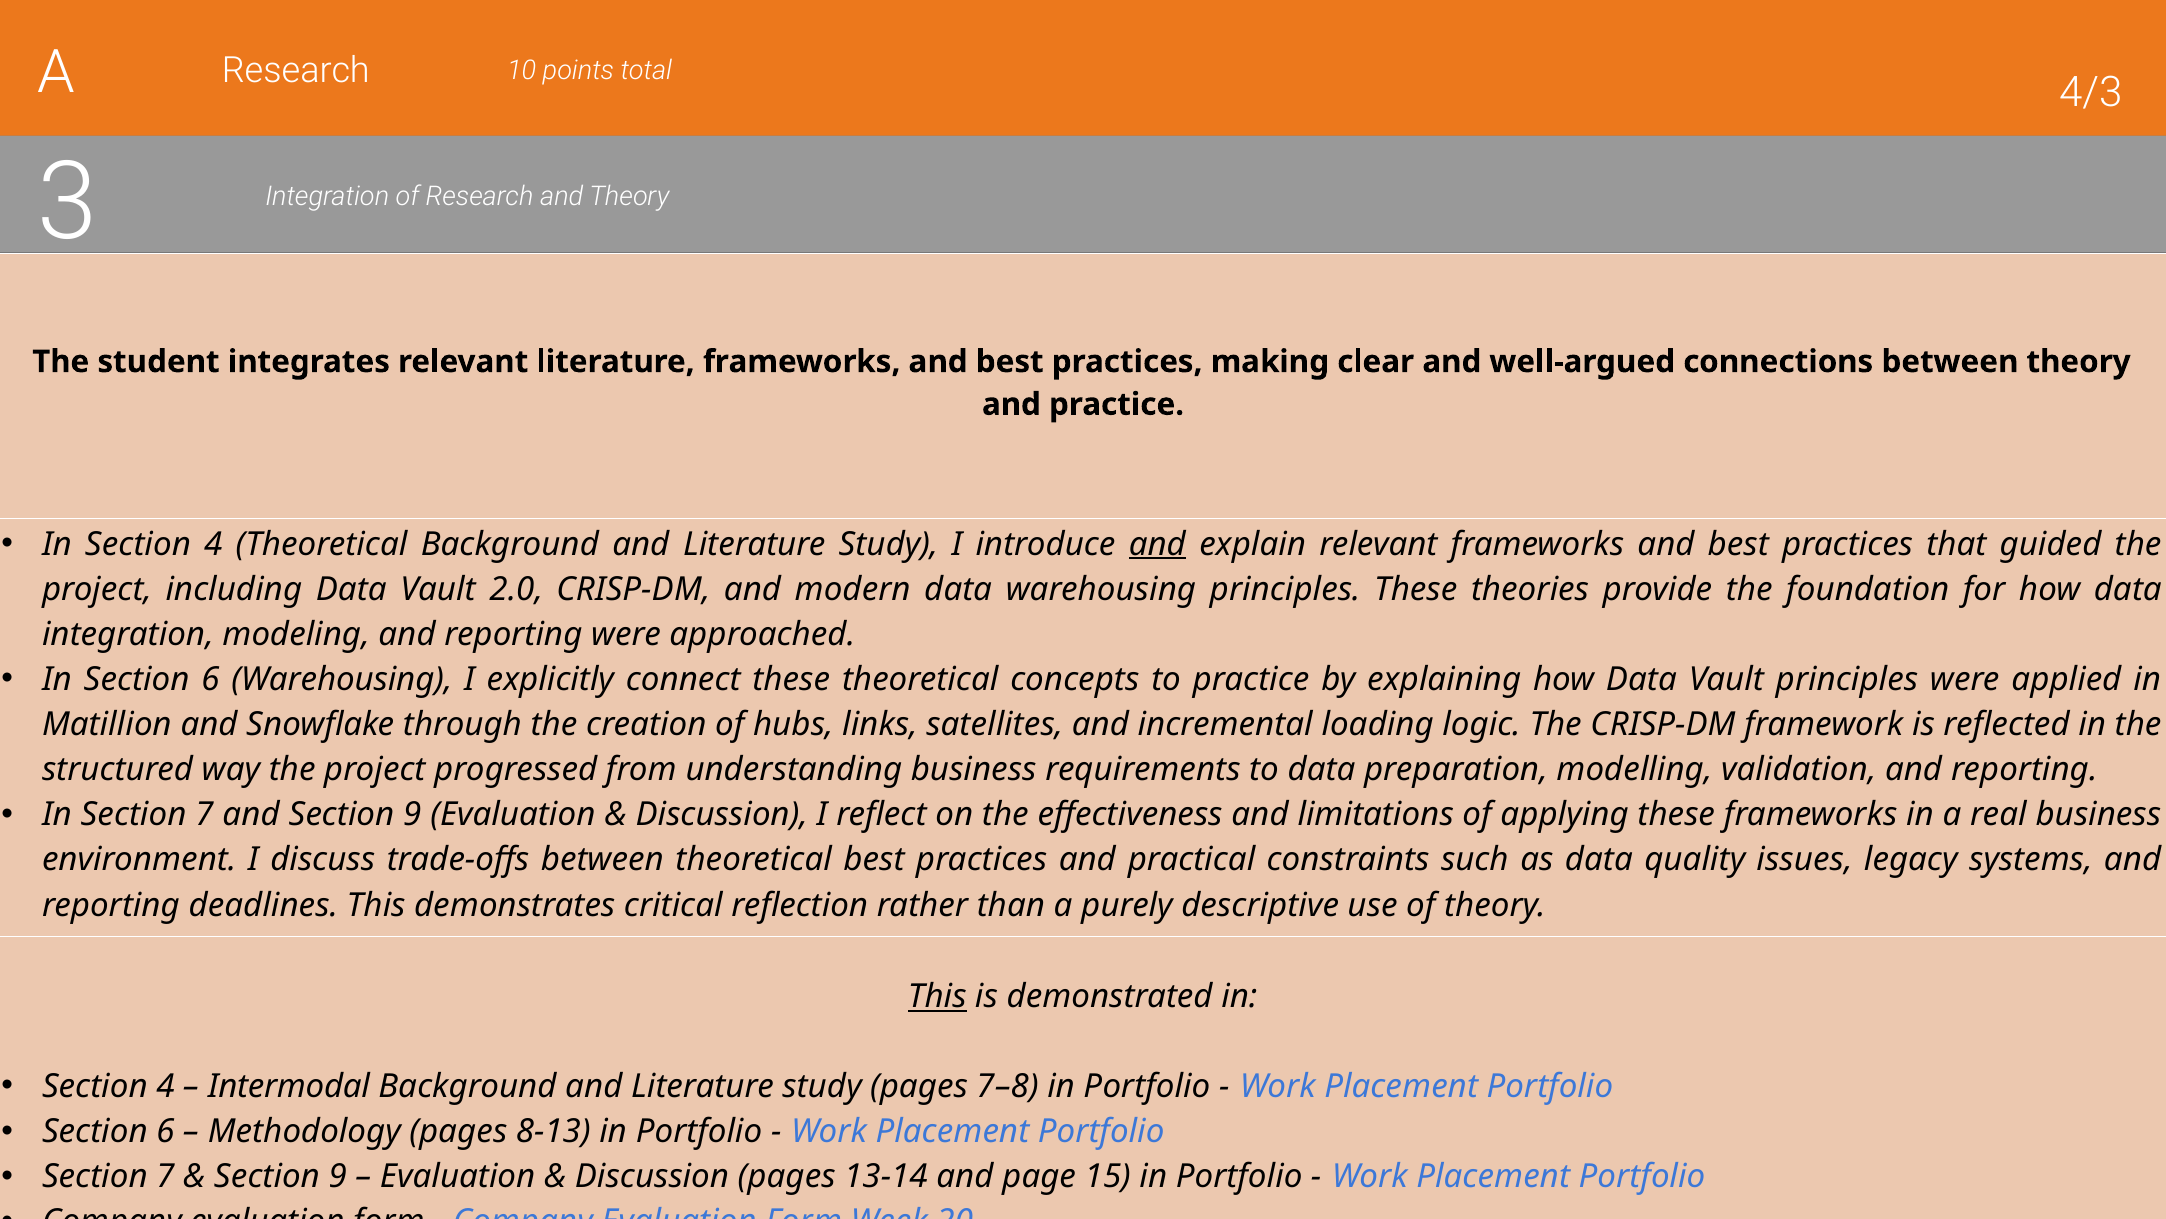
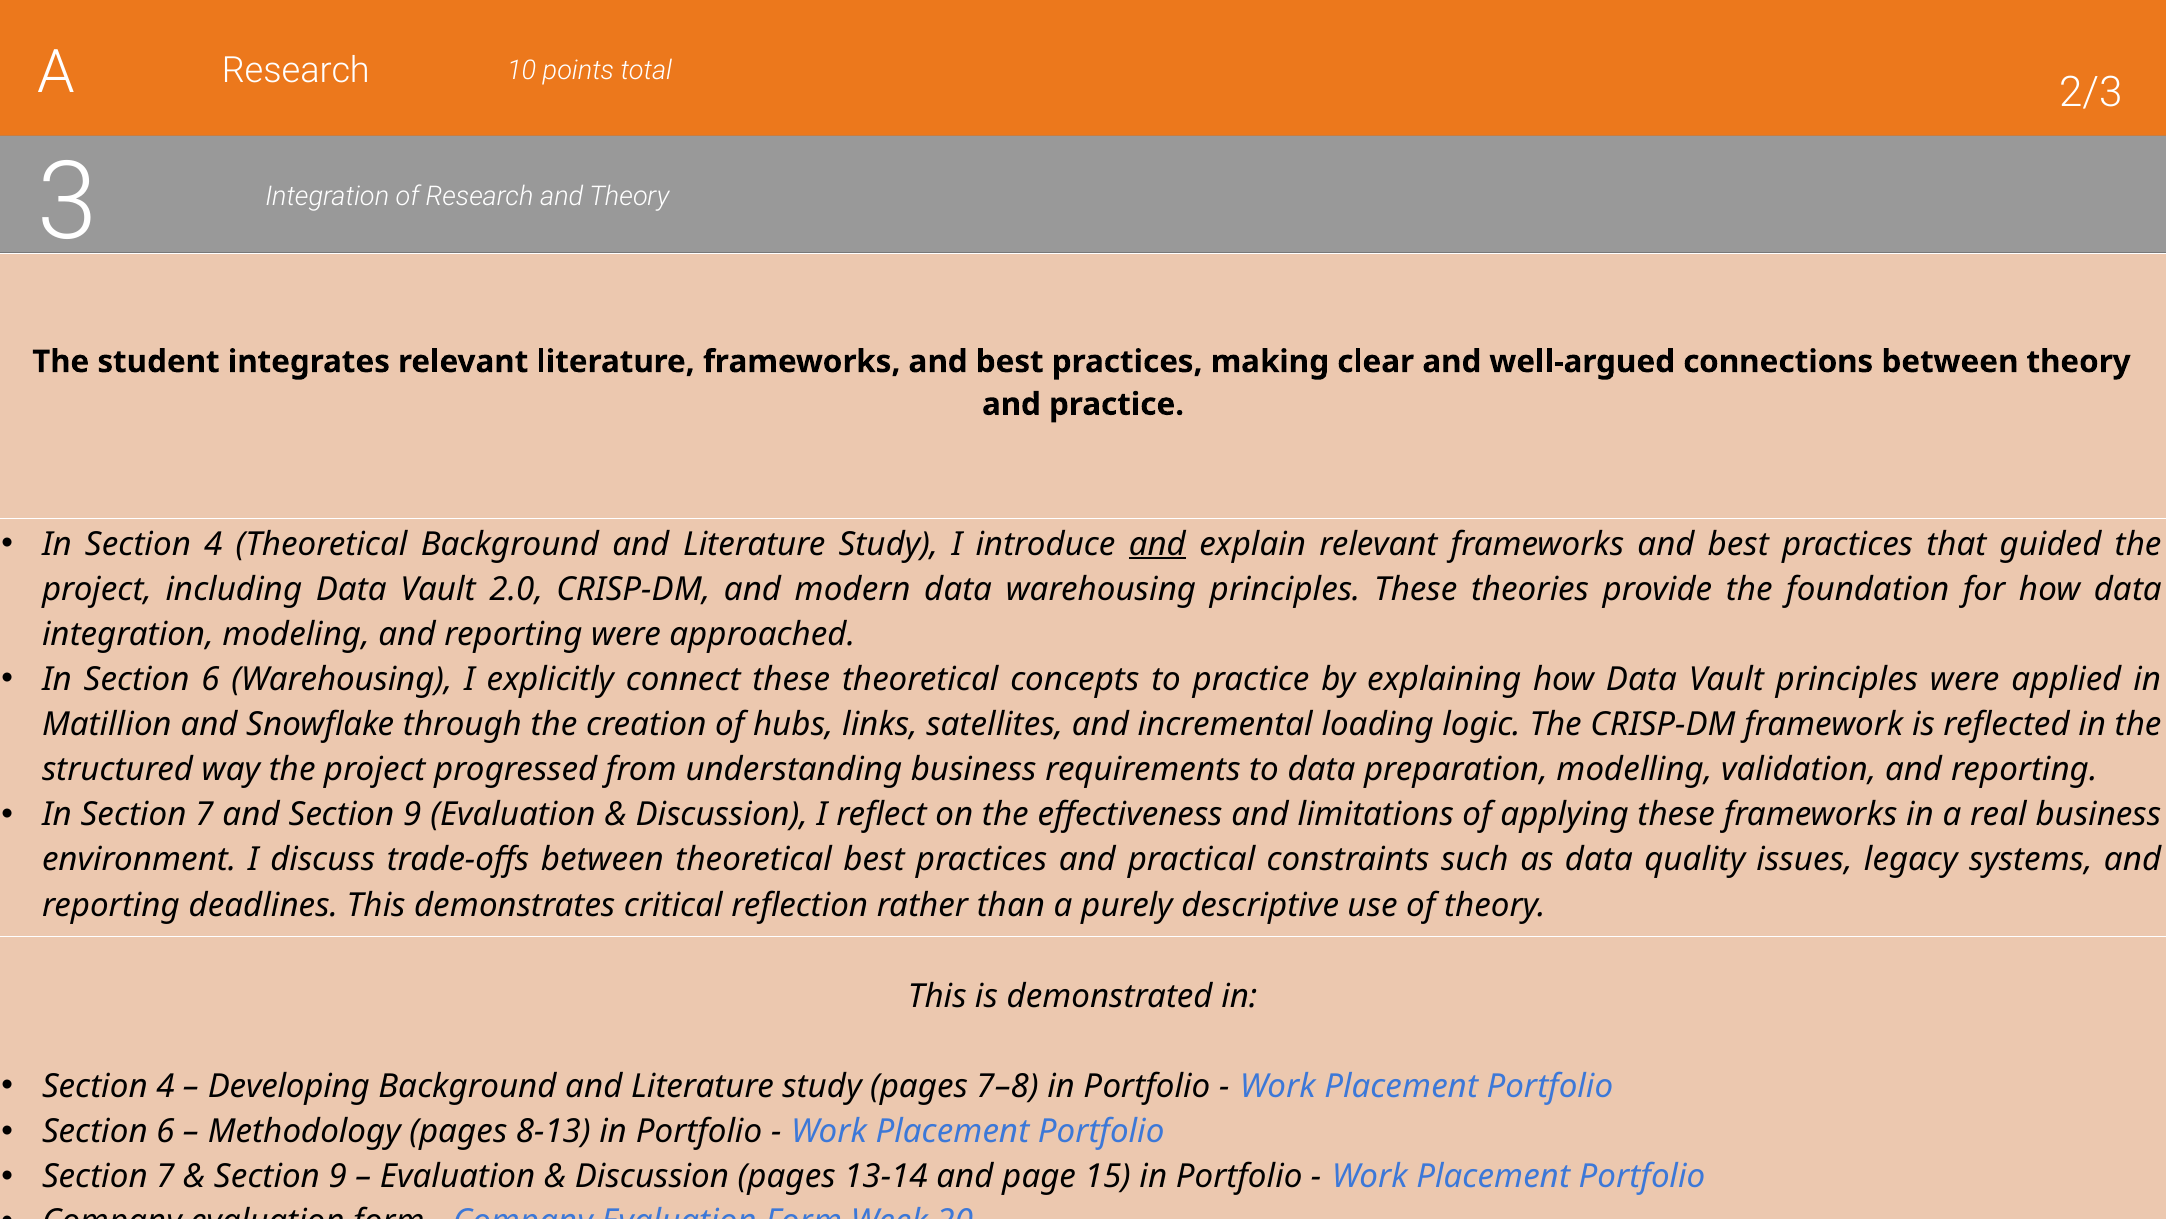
4/3: 4/3 -> 2/3
This at (937, 996) underline: present -> none
Intermodal: Intermodal -> Developing
